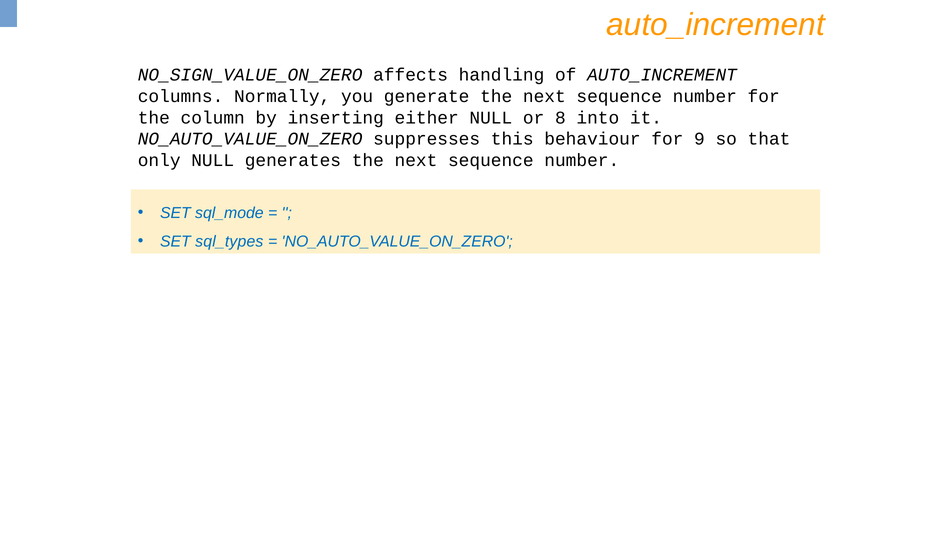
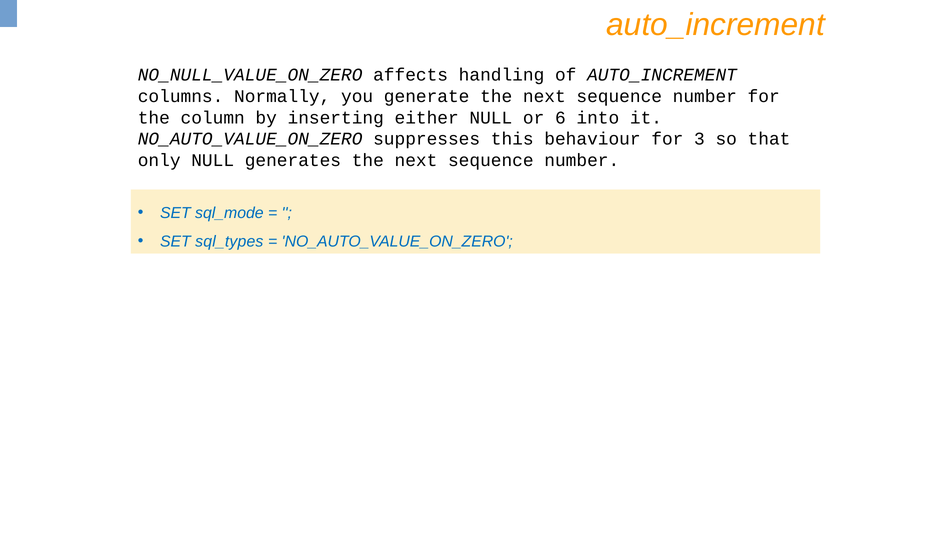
NO_SIGN_VALUE_ON_ZERO: NO_SIGN_VALUE_ON_ZERO -> NO_NULL_VALUE_ON_ZERO
8: 8 -> 6
9: 9 -> 3
